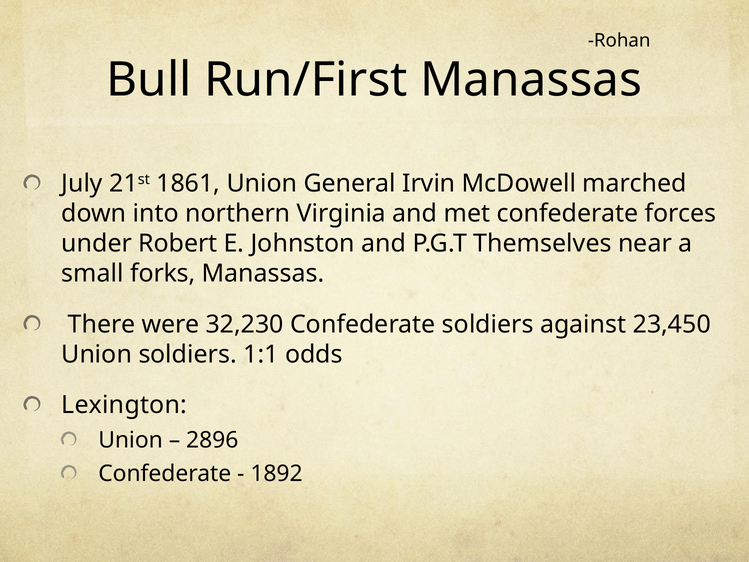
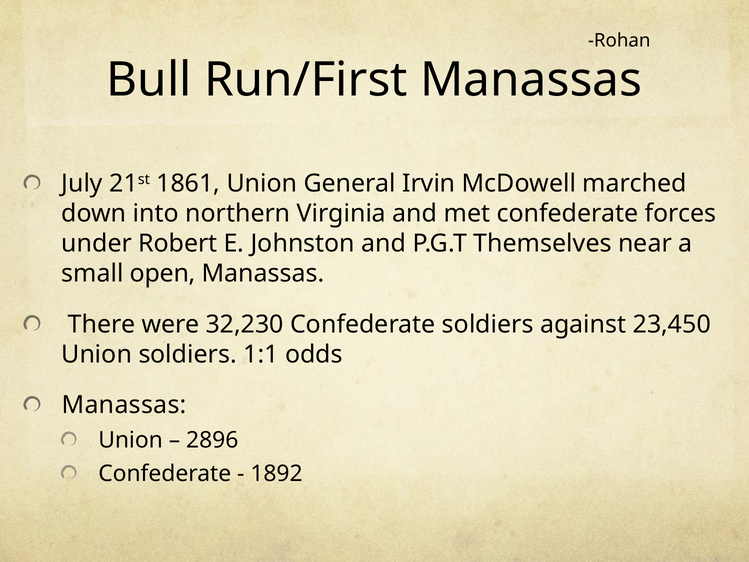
forks: forks -> open
Lexington at (124, 405): Lexington -> Manassas
